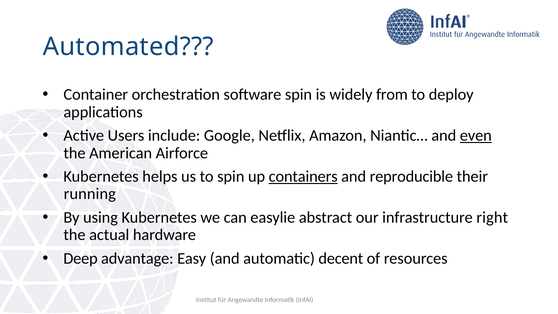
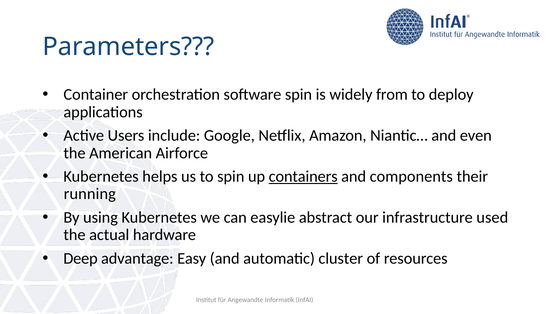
Automated: Automated -> Parameters
even underline: present -> none
reproducible: reproducible -> components
right: right -> used
decent: decent -> cluster
